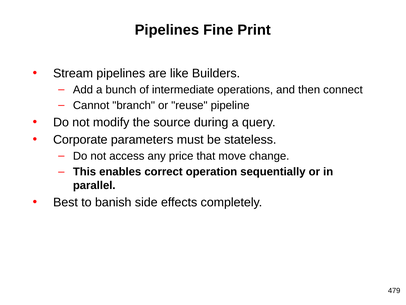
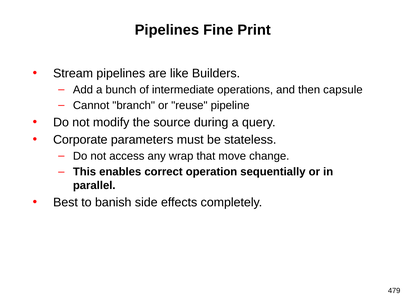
connect: connect -> capsule
price: price -> wrap
